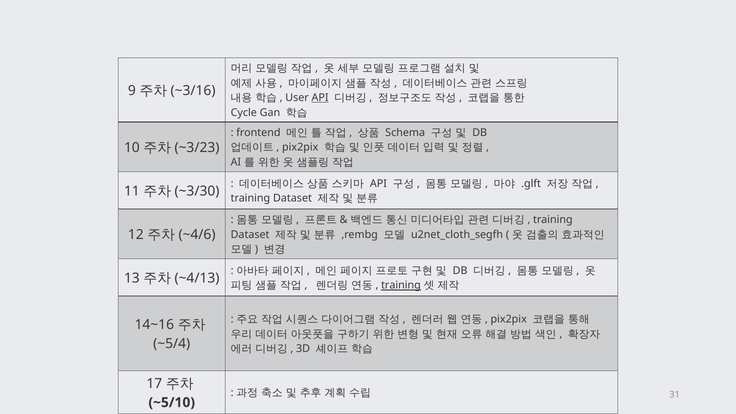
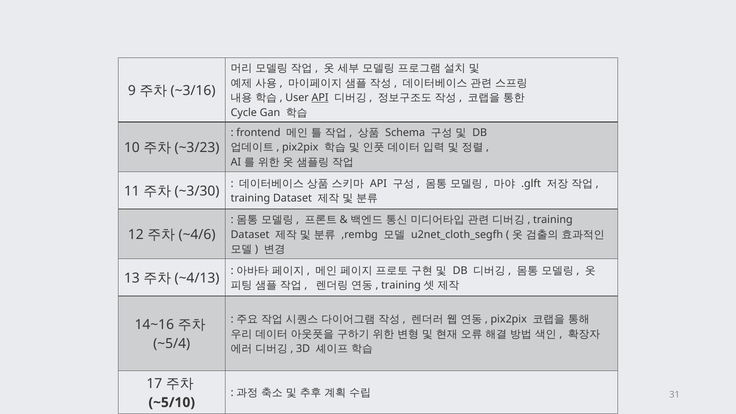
training at (401, 285) underline: present -> none
